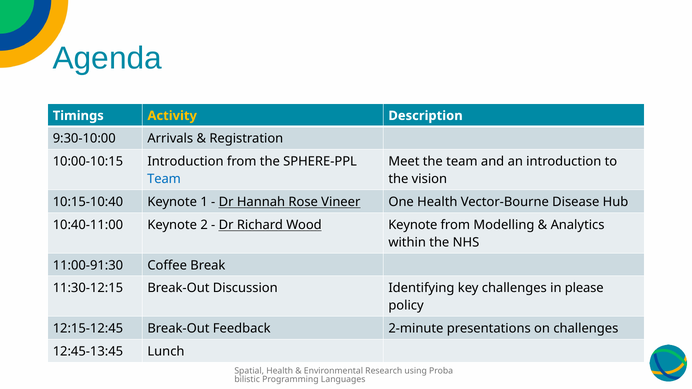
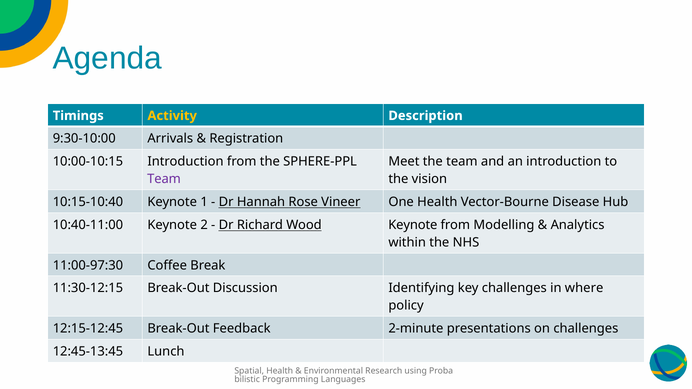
Team at (164, 179) colour: blue -> purple
11:00-91:30: 11:00-91:30 -> 11:00-97:30
please: please -> where
